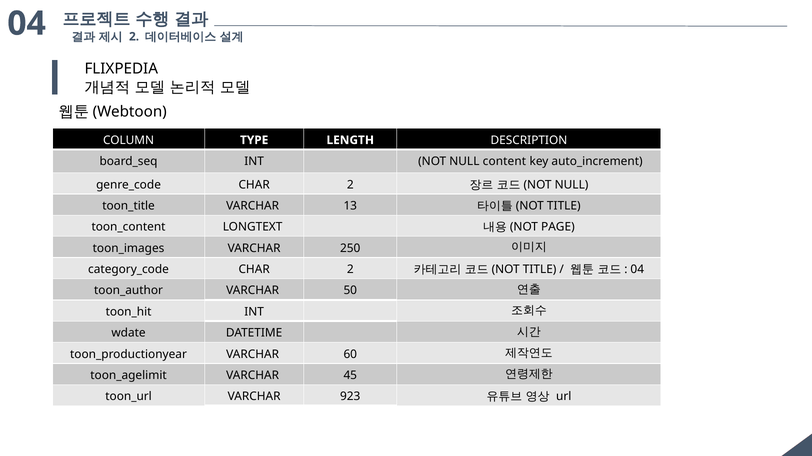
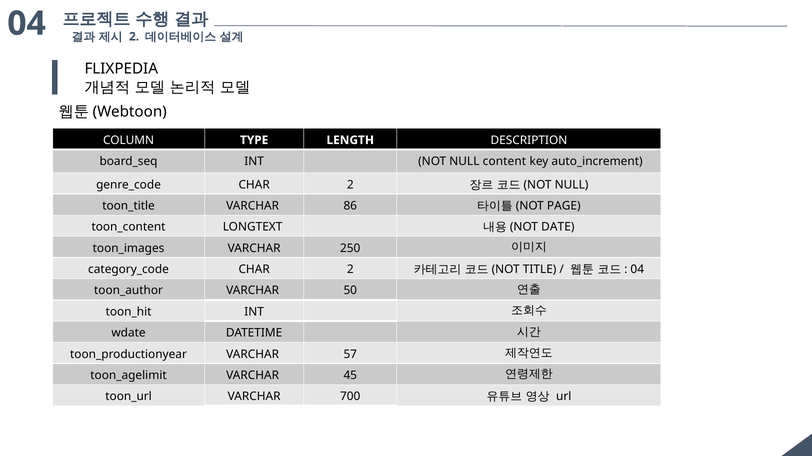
13: 13 -> 86
TITLE at (564, 206): TITLE -> PAGE
PAGE: PAGE -> DATE
60: 60 -> 57
923: 923 -> 700
